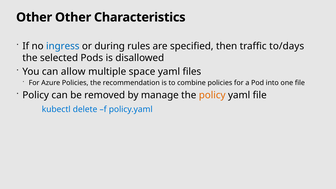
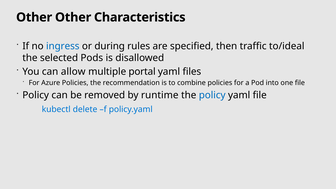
to/days: to/days -> to/ideal
space: space -> portal
manage: manage -> runtime
policy at (212, 95) colour: orange -> blue
